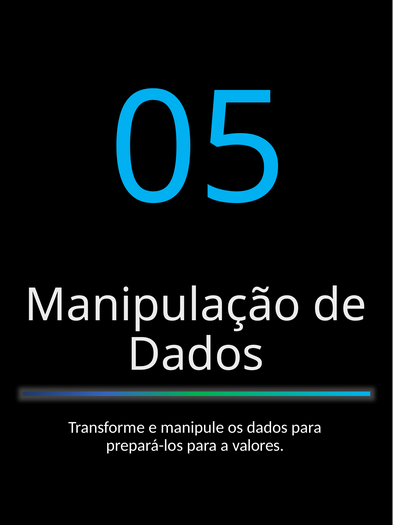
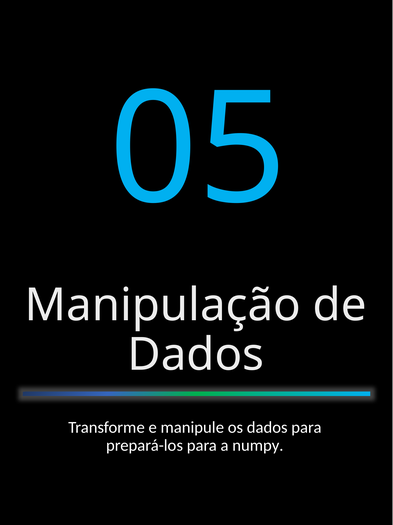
valores: valores -> numpy
